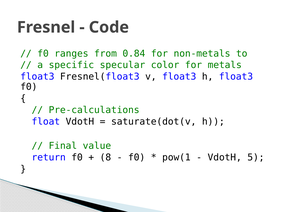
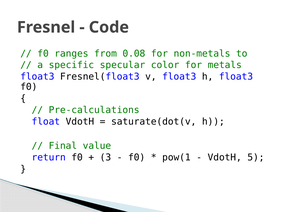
0.84: 0.84 -> 0.08
8: 8 -> 3
